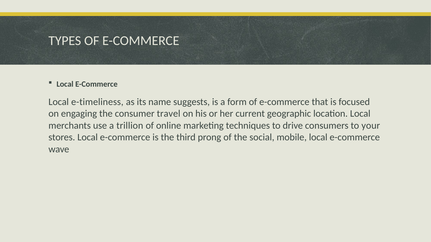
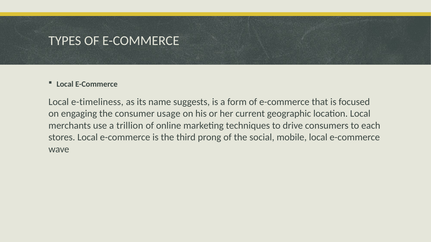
travel: travel -> usage
your: your -> each
